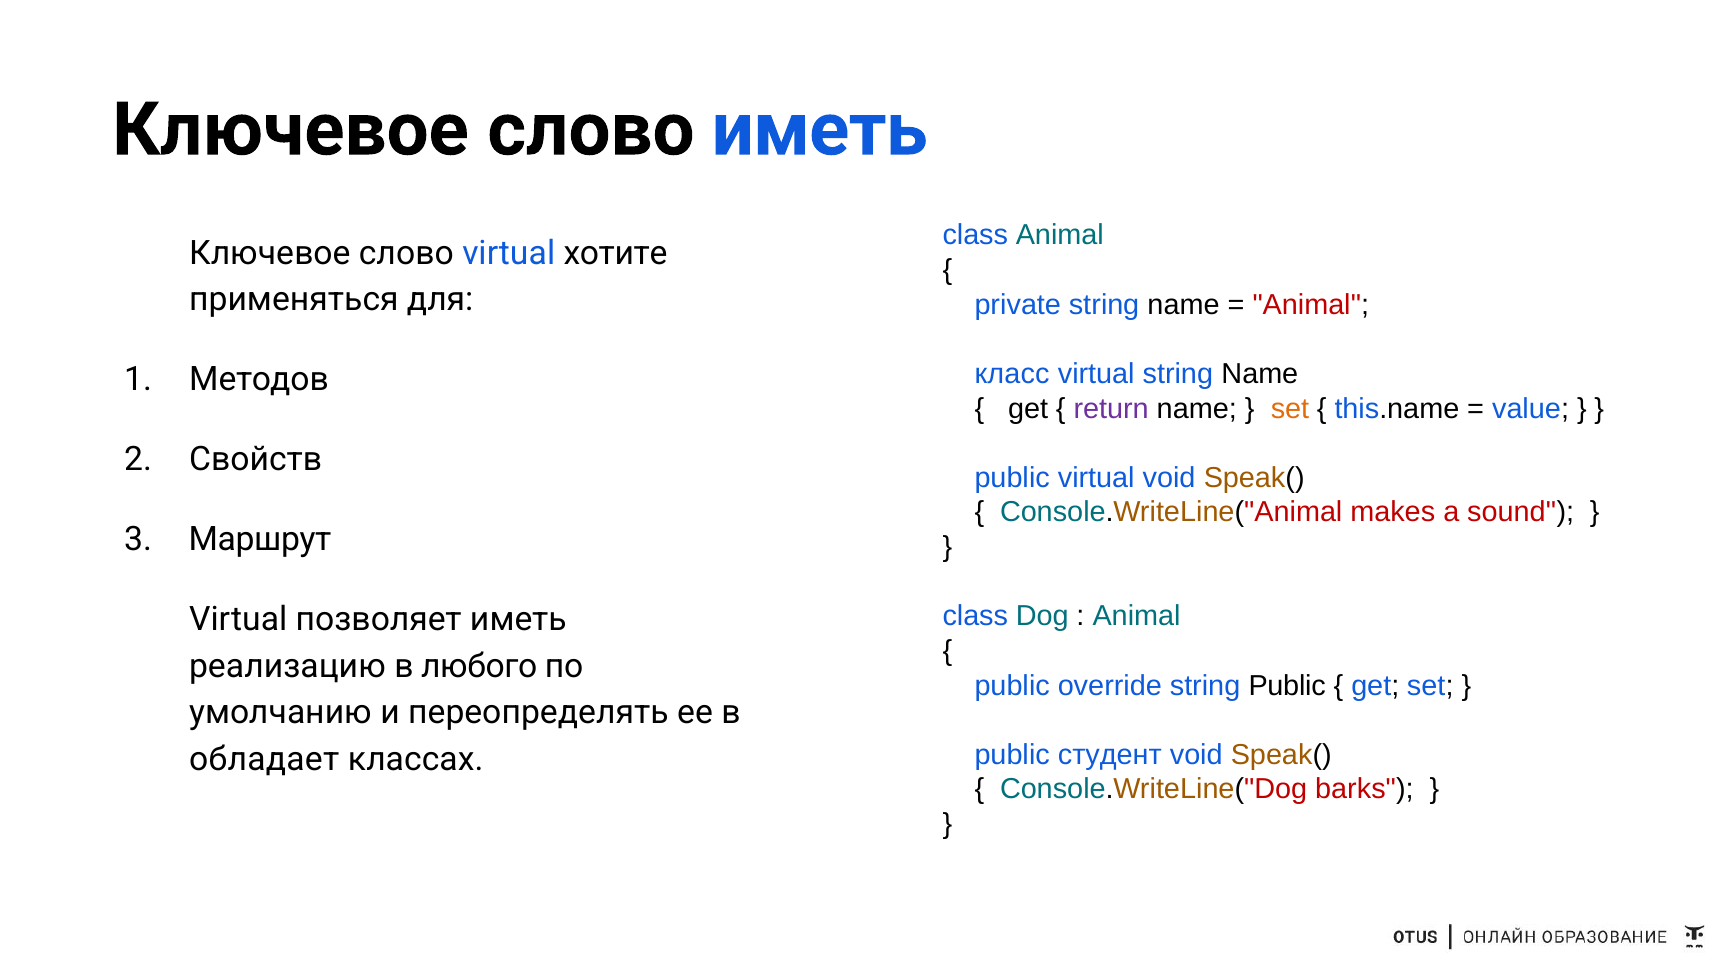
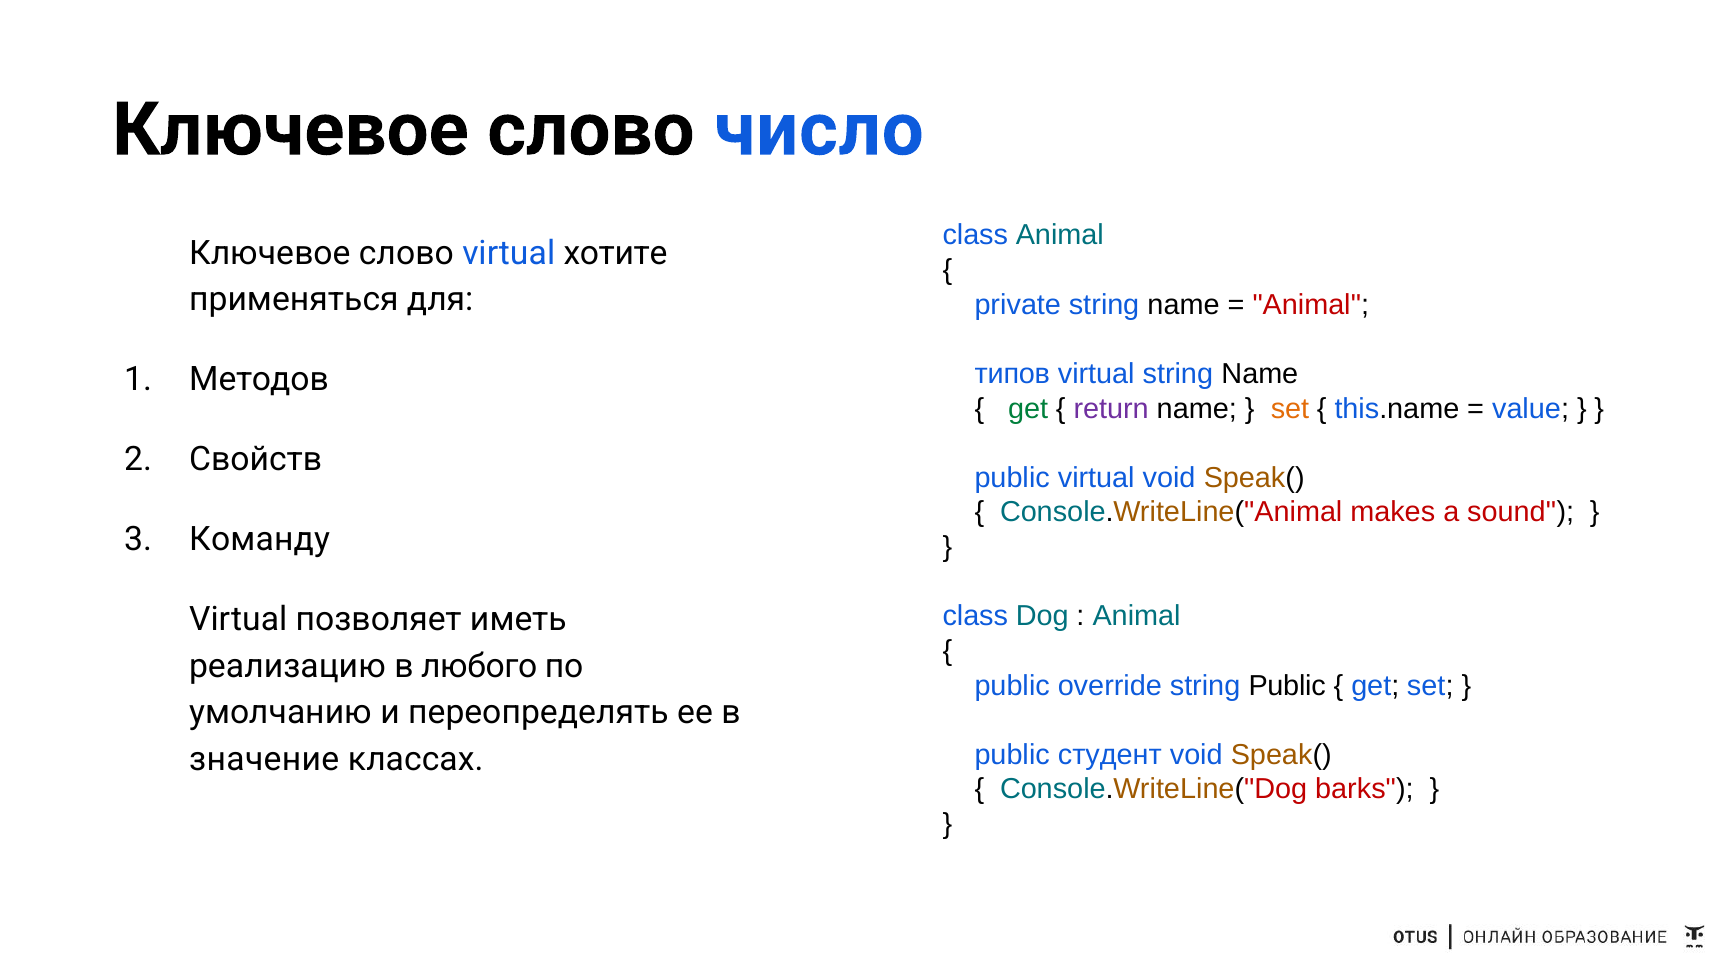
слово иметь: иметь -> число
класс: класс -> типов
get at (1028, 409) colour: black -> green
Маршрут: Маршрут -> Команду
обладает: обладает -> значение
